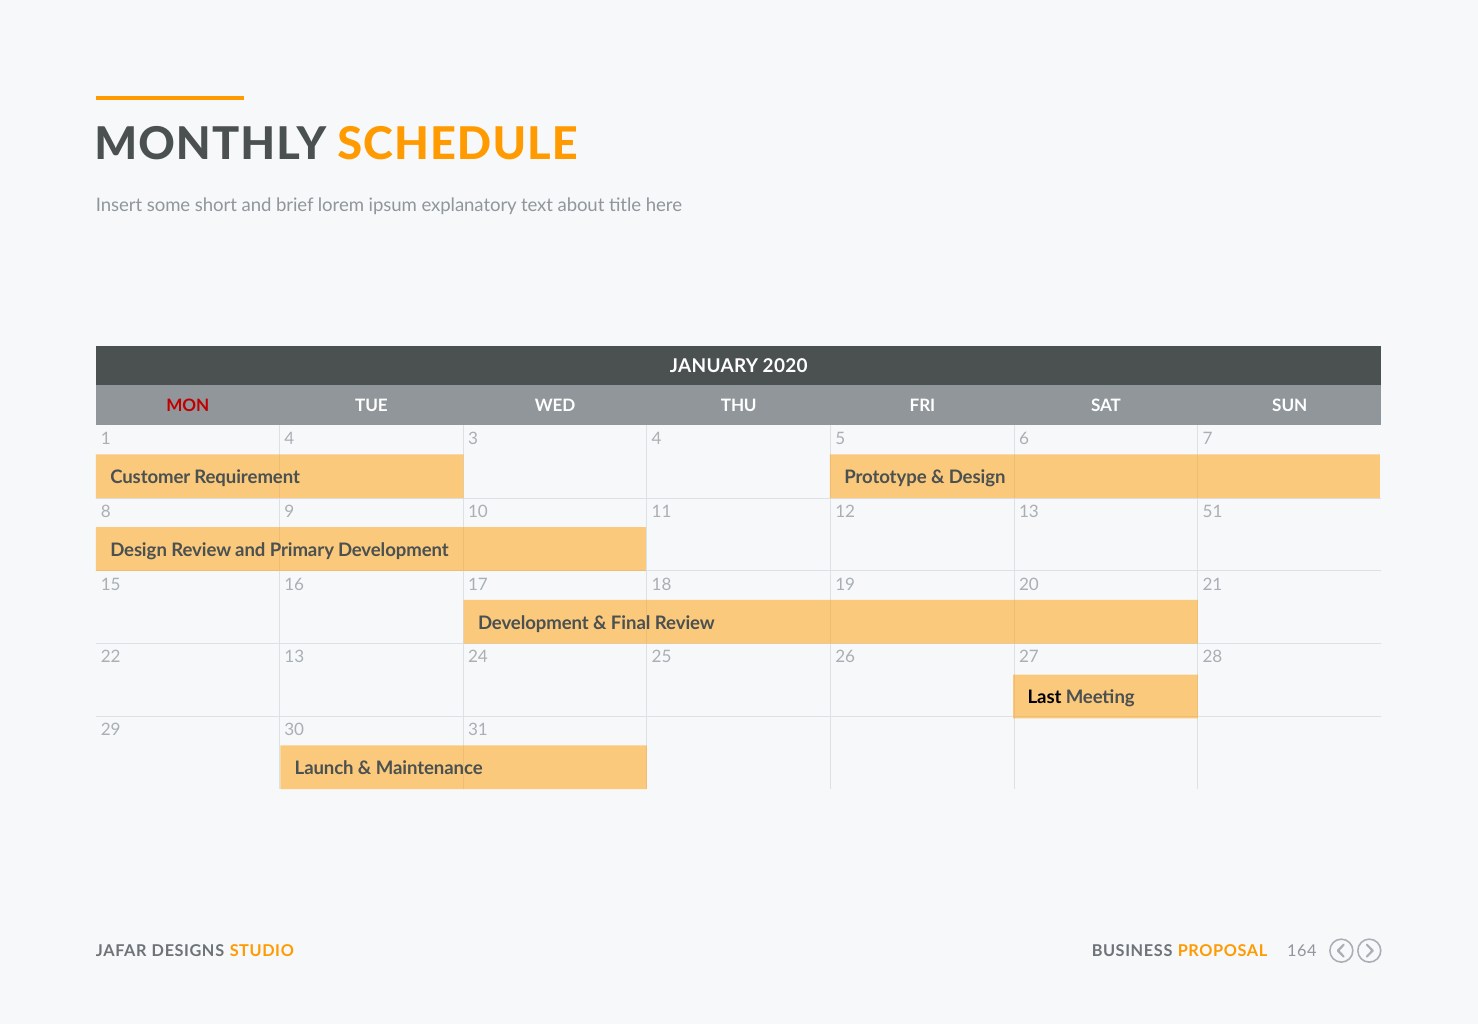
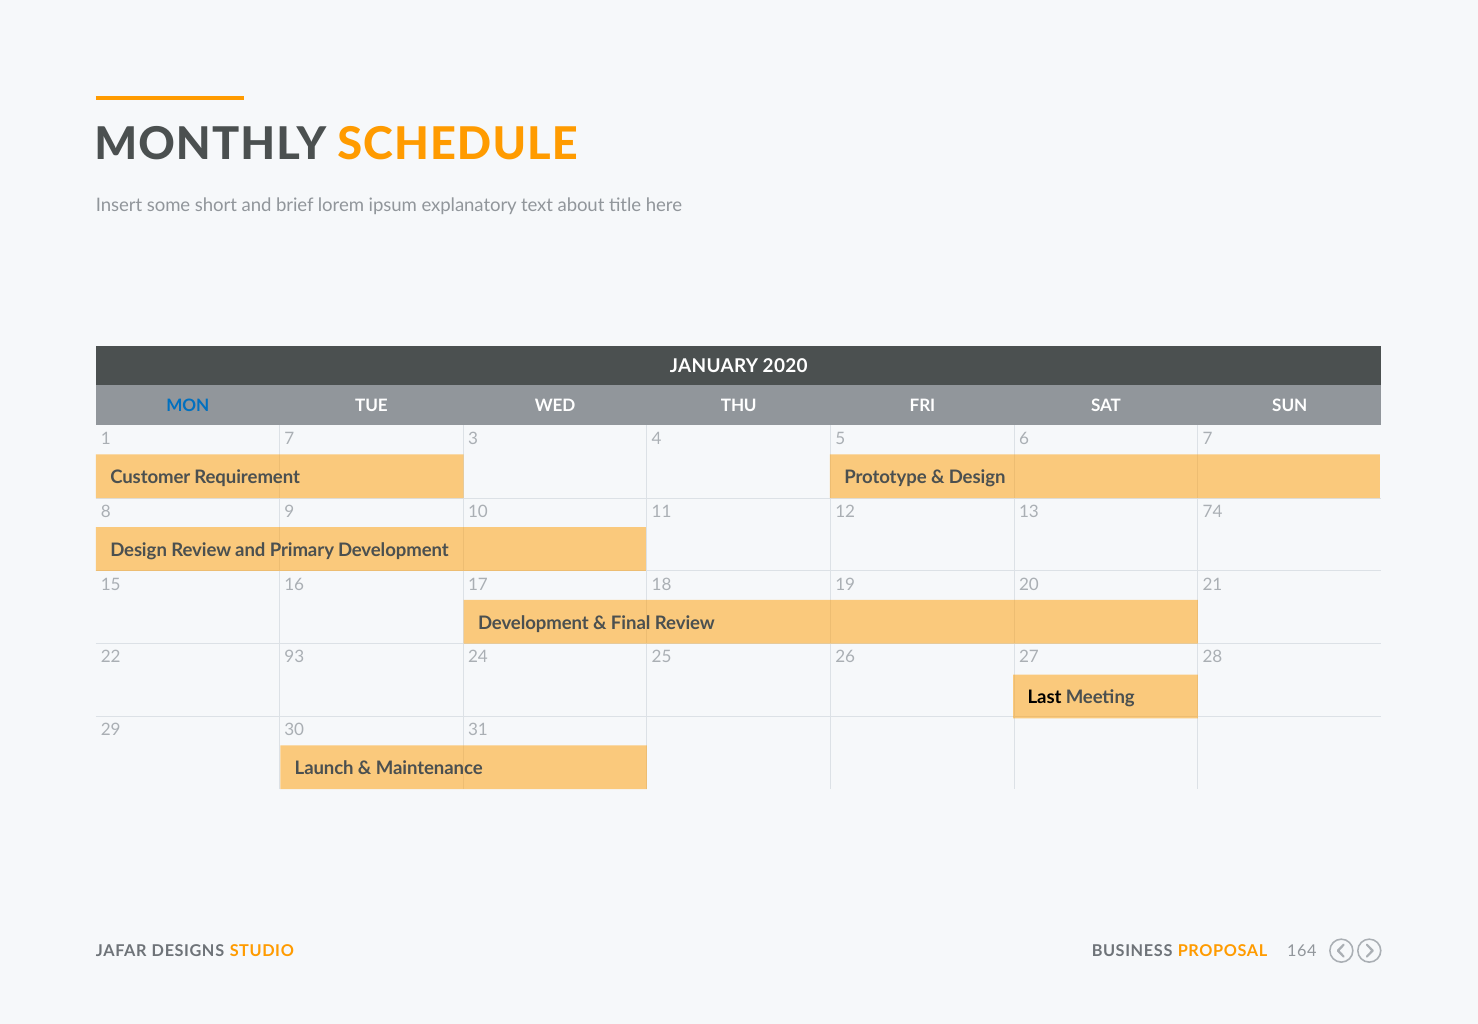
MON colour: red -> blue
1 4: 4 -> 7
51: 51 -> 74
22 13: 13 -> 93
